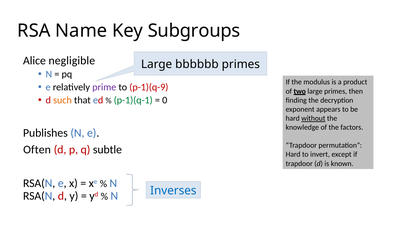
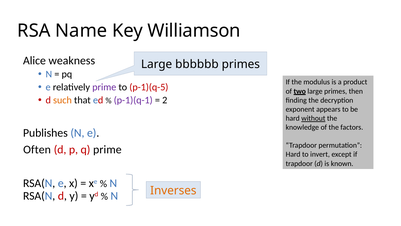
Subgroups: Subgroups -> Williamson
negligible: negligible -> weakness
p-1)(q-9: p-1)(q-9 -> p-1)(q-5
p-1)(q-1 colour: green -> purple
0: 0 -> 2
q subtle: subtle -> prime
Inverses colour: blue -> orange
